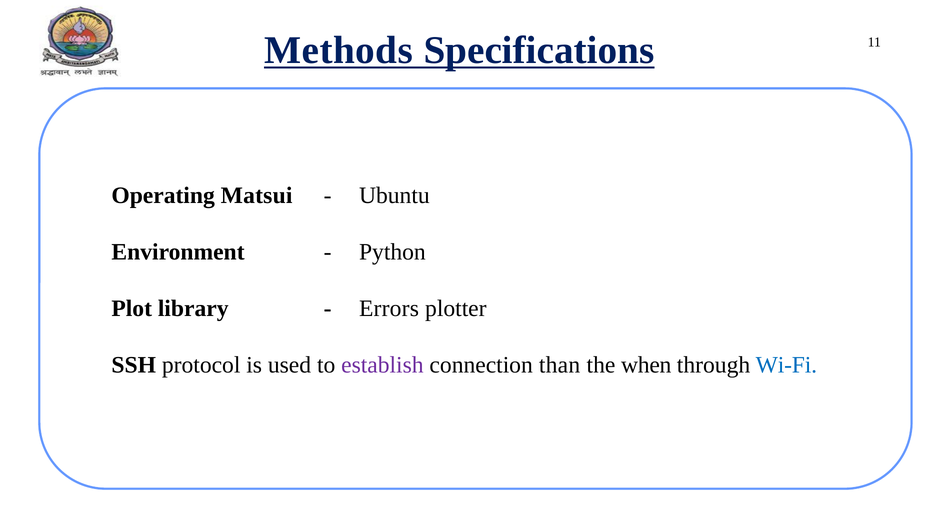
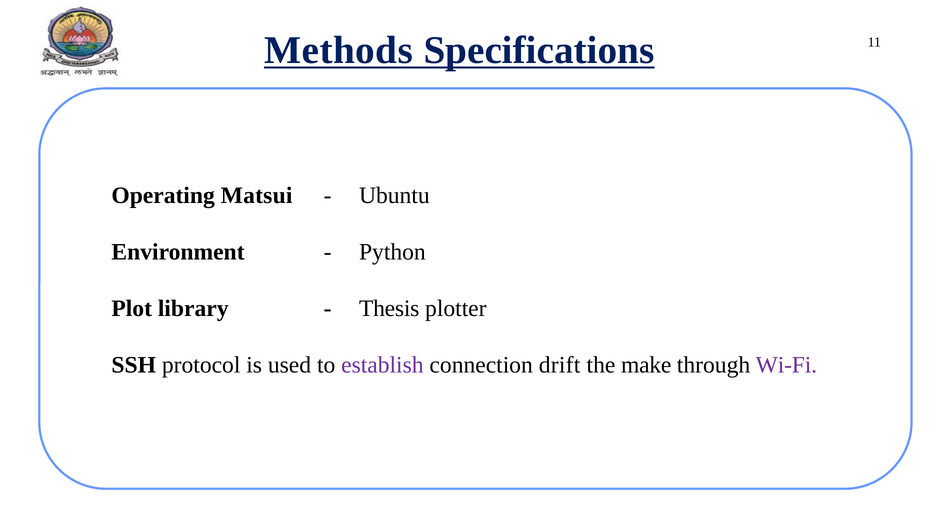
Errors: Errors -> Thesis
than: than -> drift
when: when -> make
Wi-Fi colour: blue -> purple
